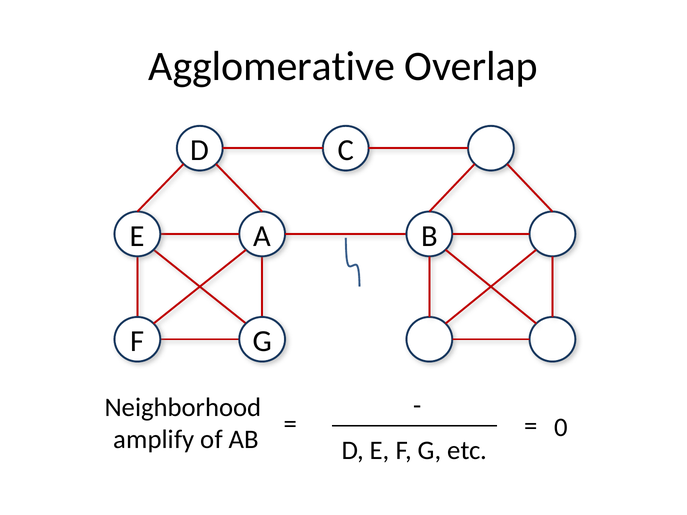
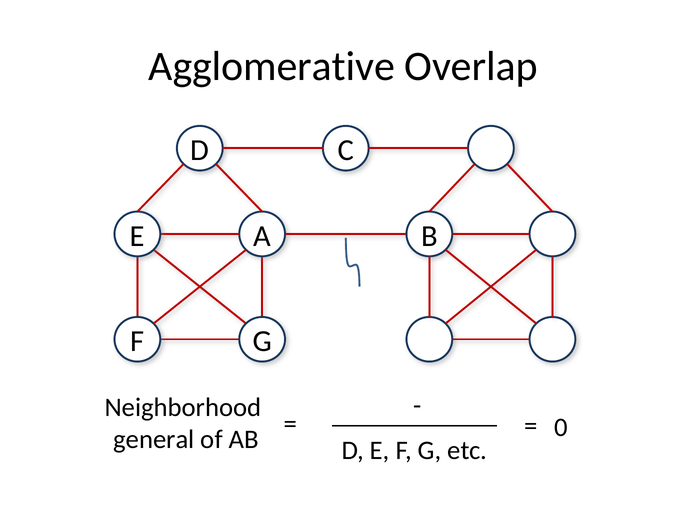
amplify: amplify -> general
